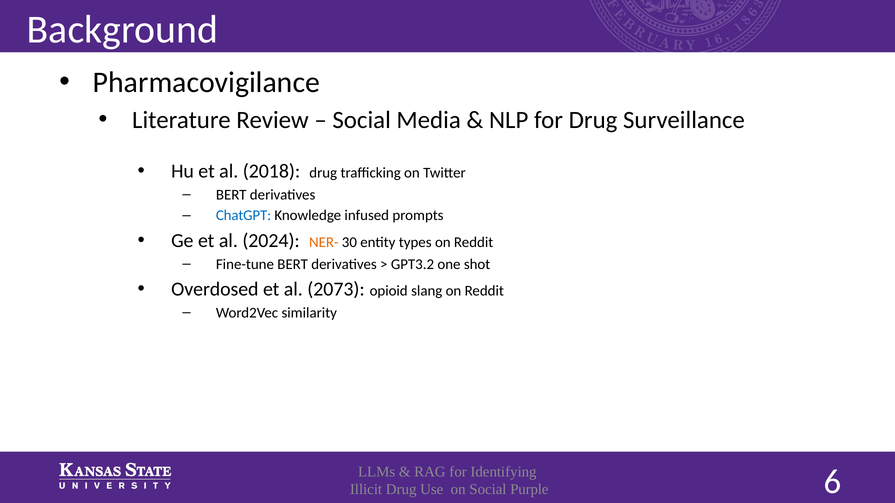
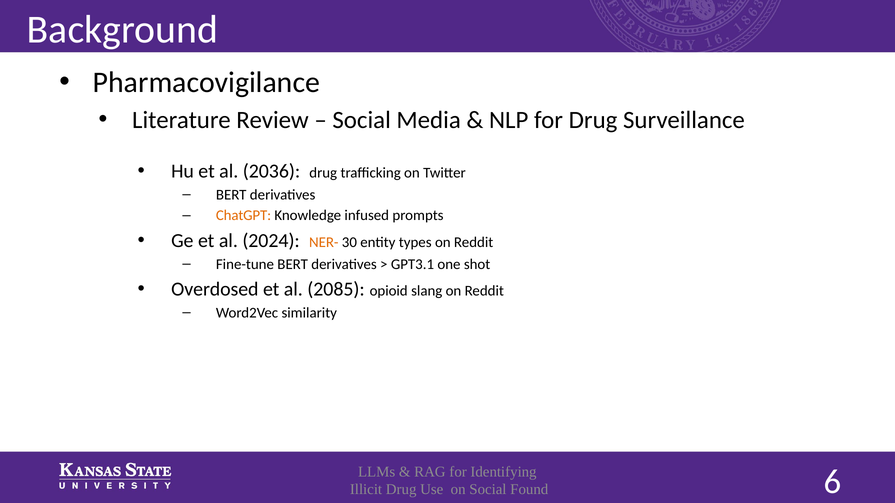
2018: 2018 -> 2036
ChatGPT colour: blue -> orange
GPT3.2: GPT3.2 -> GPT3.1
2073: 2073 -> 2085
Purple: Purple -> Found
